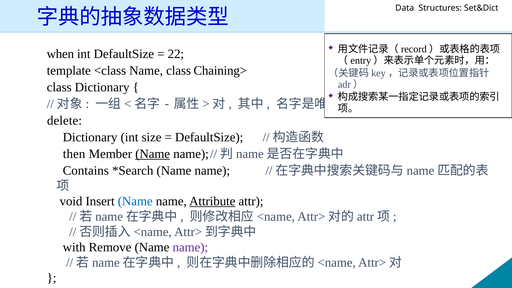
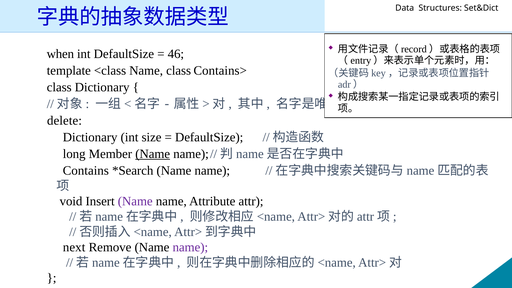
22: 22 -> 46
Chaining>: Chaining> -> Contains>
then: then -> long
Name at (135, 201) colour: blue -> purple
Attribute underline: present -> none
with: with -> next
